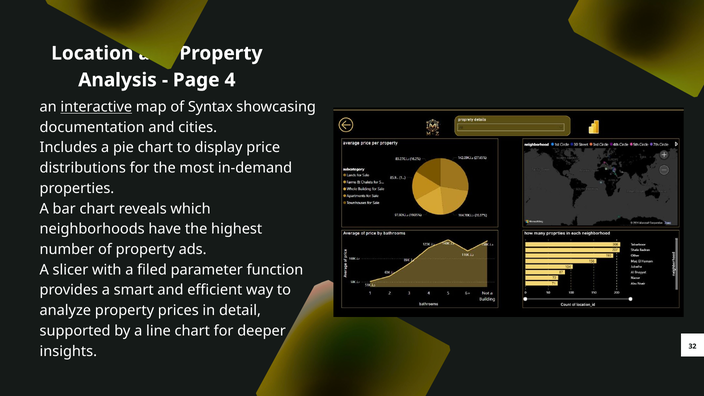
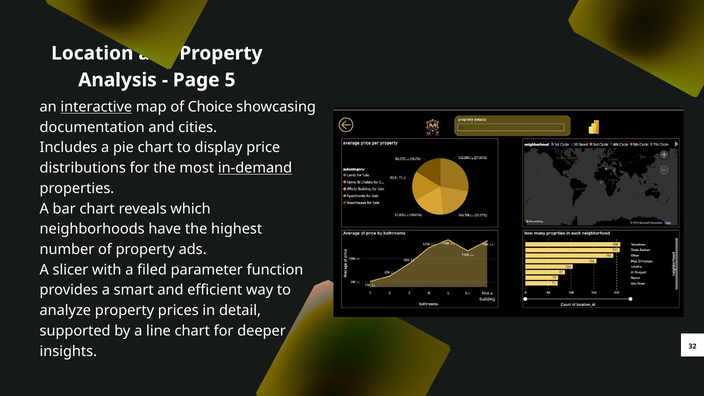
4: 4 -> 5
Syntax: Syntax -> Choice
in-demand underline: none -> present
